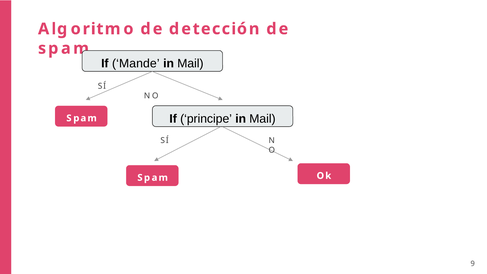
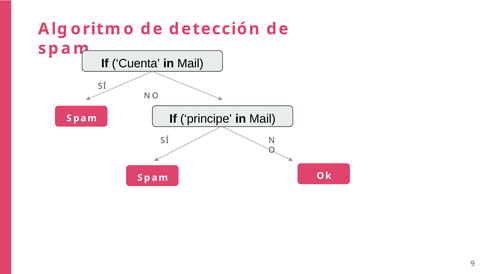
Mande: Mande -> Cuenta
